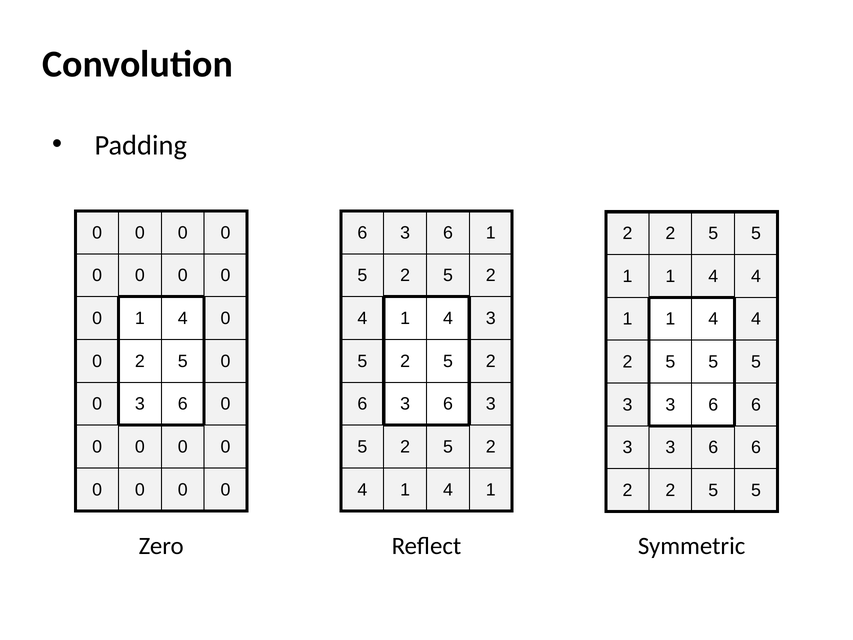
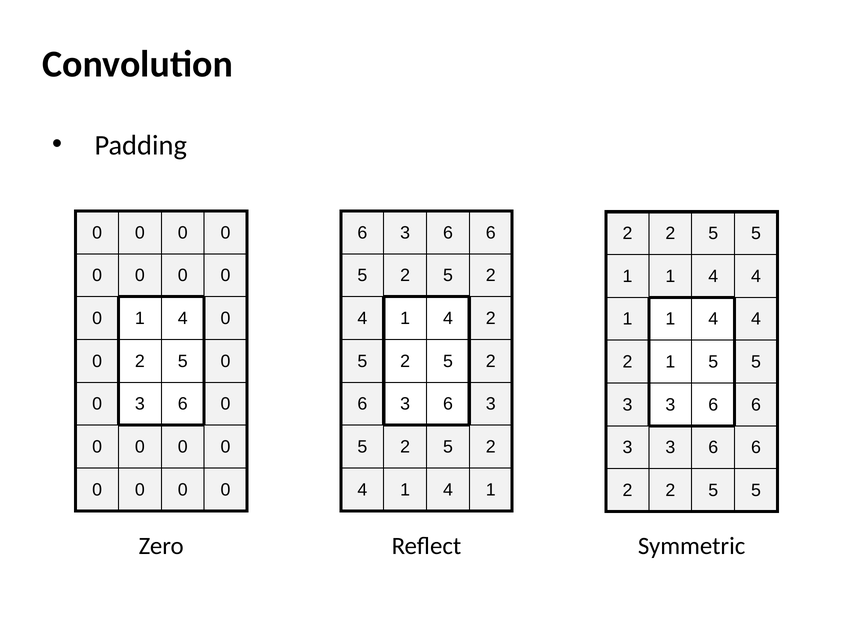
6 3 6 1: 1 -> 6
1 4 3: 3 -> 2
5 at (670, 362): 5 -> 1
